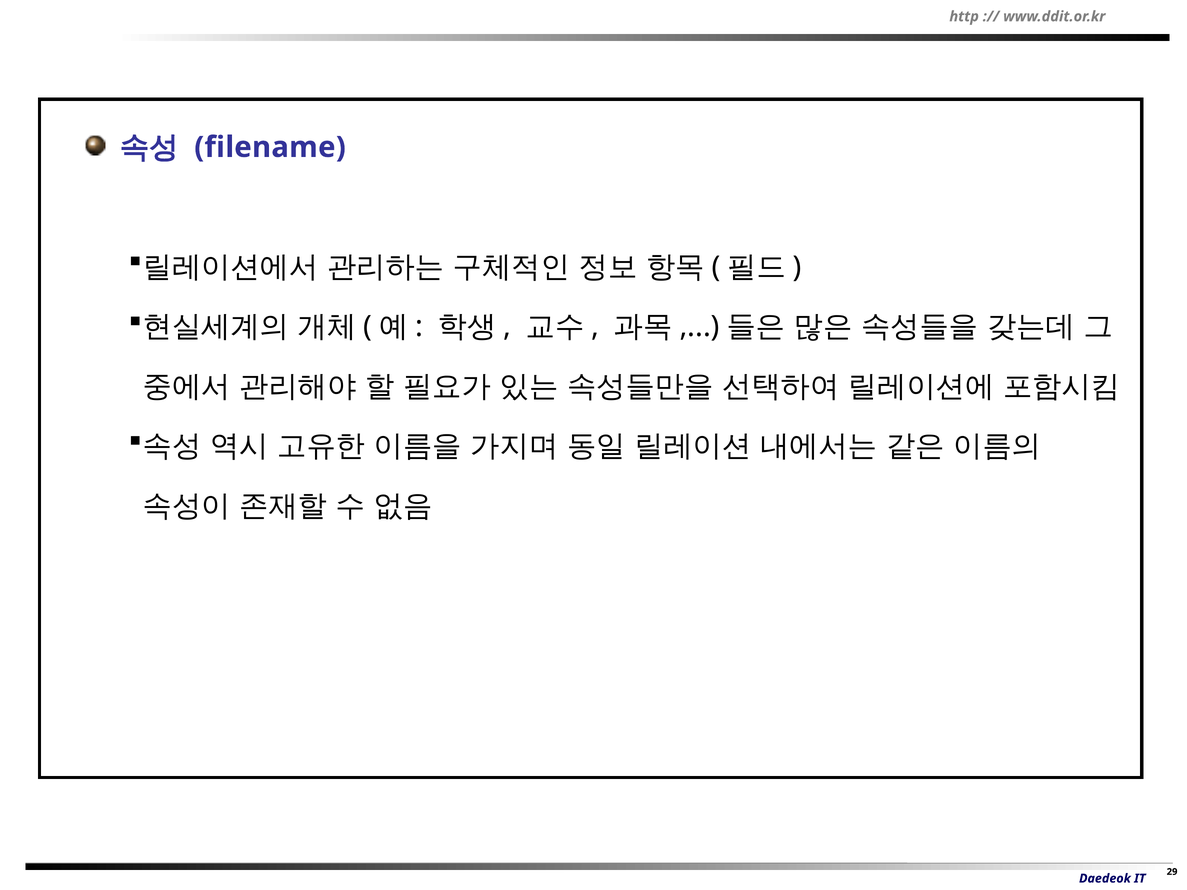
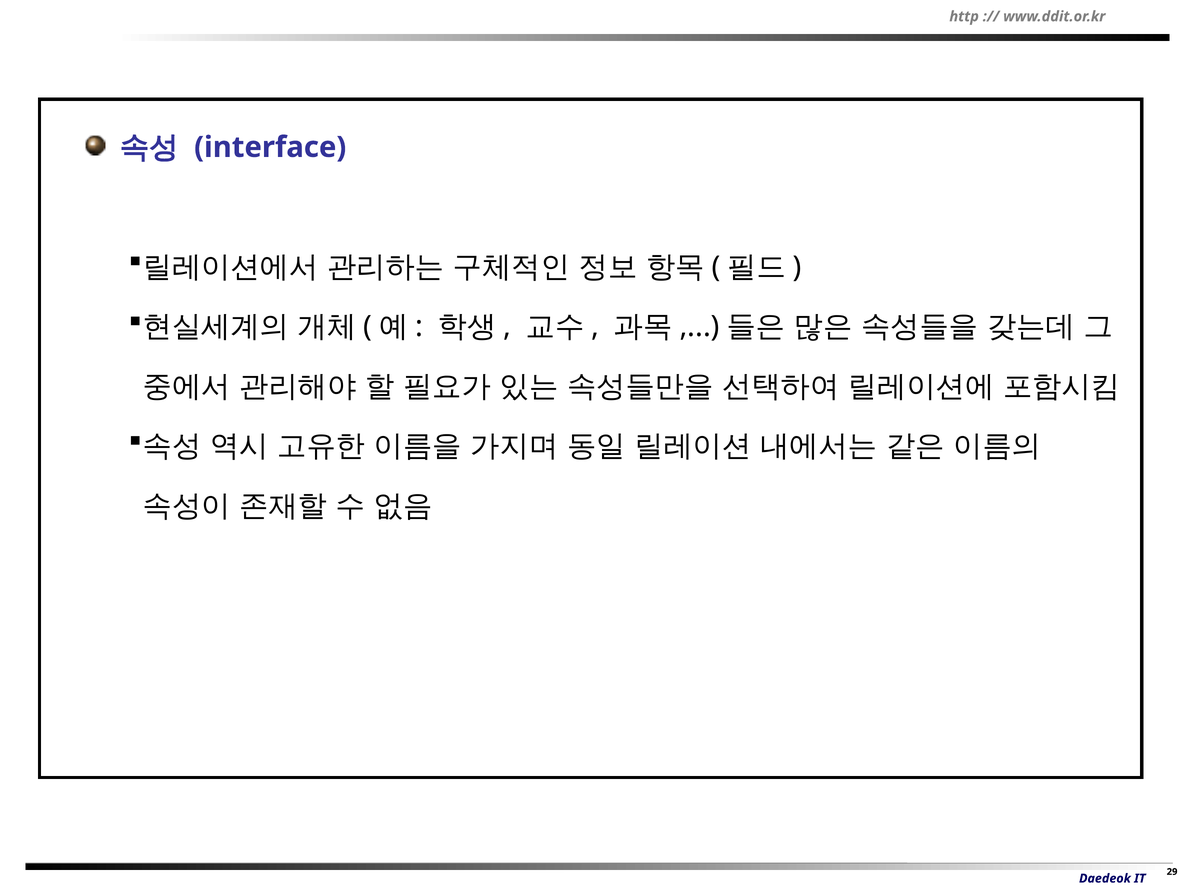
filename: filename -> interface
